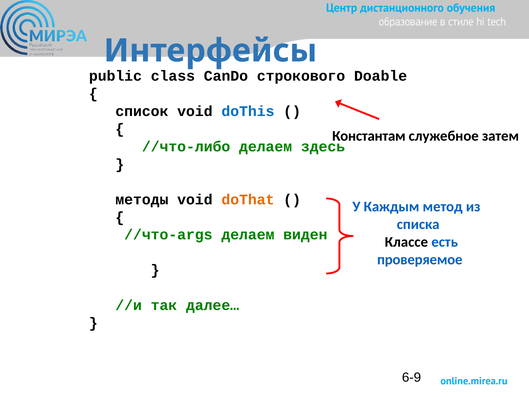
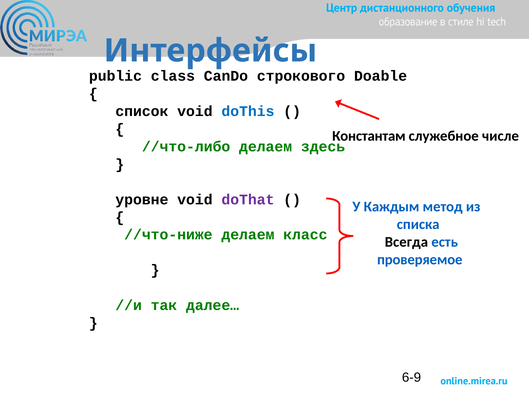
затем: затем -> числе
методы: методы -> уровне
doThat colour: orange -> purple
//что-args: //что-args -> //что-ниже
виден: виден -> класс
Классе: Классе -> Всегда
